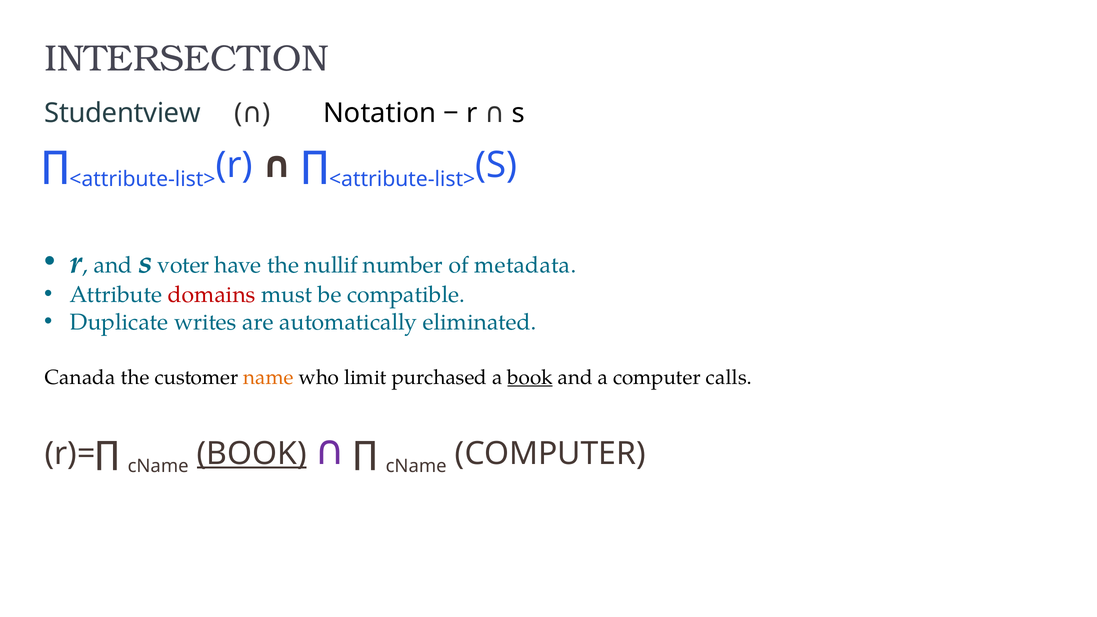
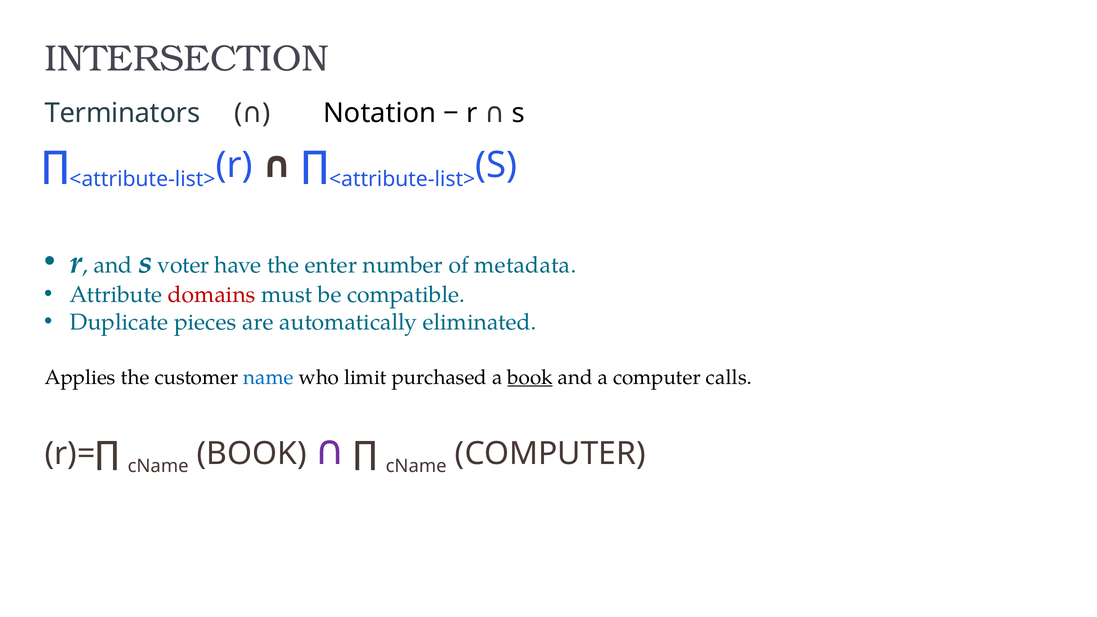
Studentview: Studentview -> Terminators
nullif: nullif -> enter
writes: writes -> pieces
Canada: Canada -> Applies
name colour: orange -> blue
BOOK at (252, 454) underline: present -> none
